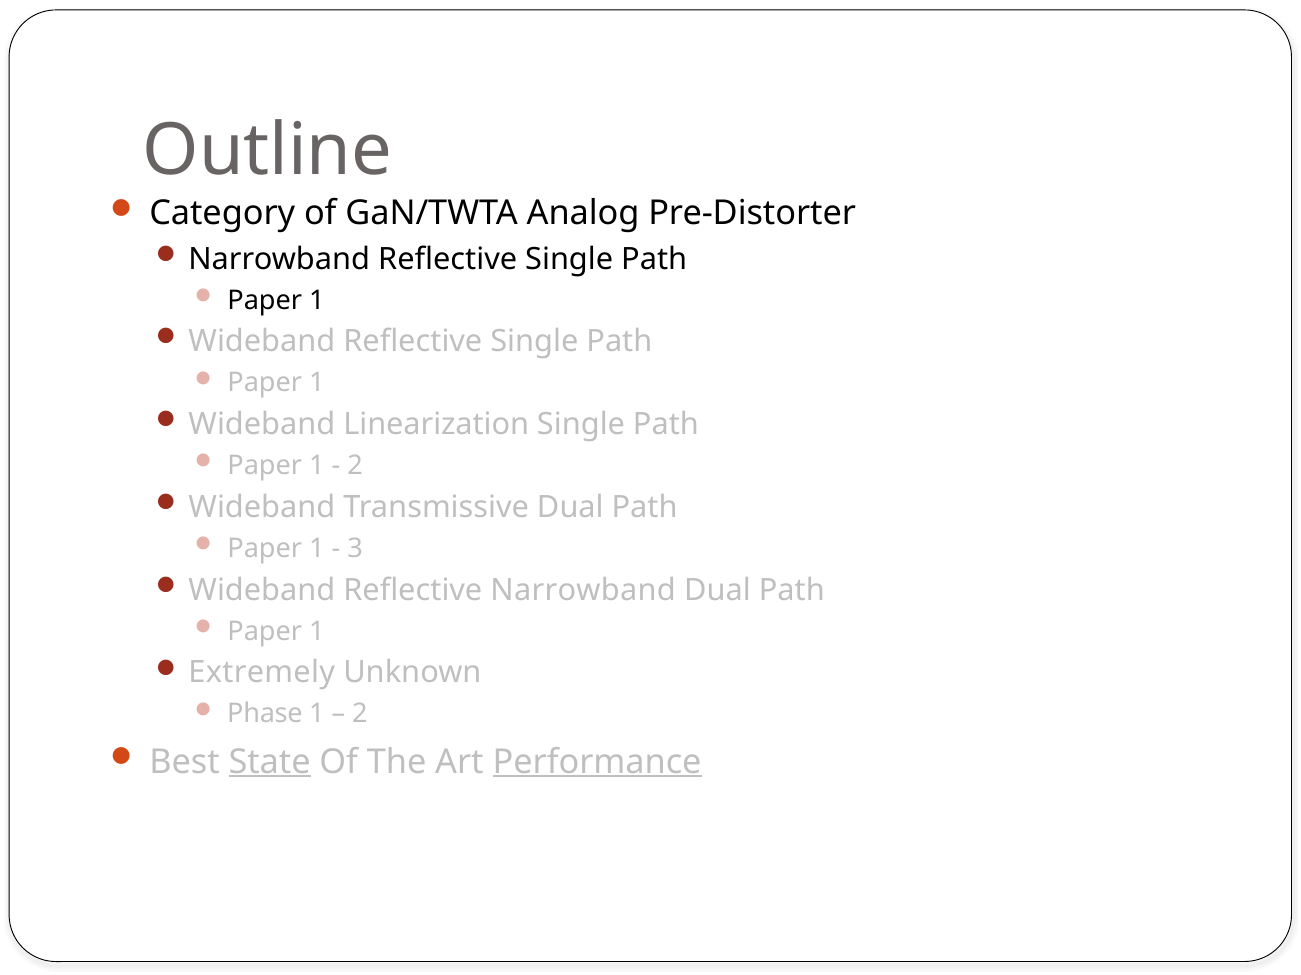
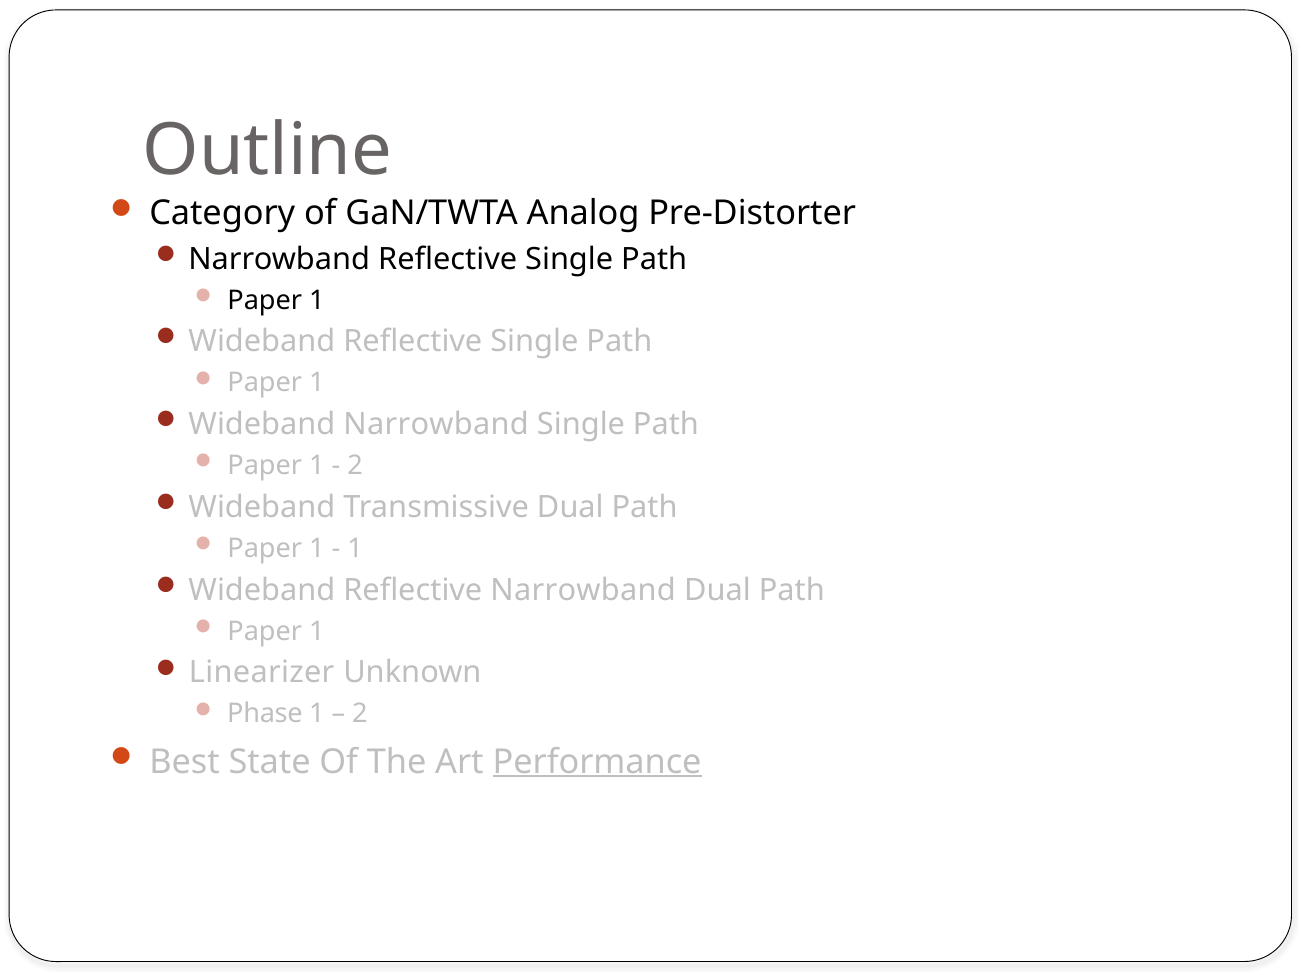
Wideband Linearization: Linearization -> Narrowband
3 at (355, 549): 3 -> 1
Extremely: Extremely -> Linearizer
State underline: present -> none
